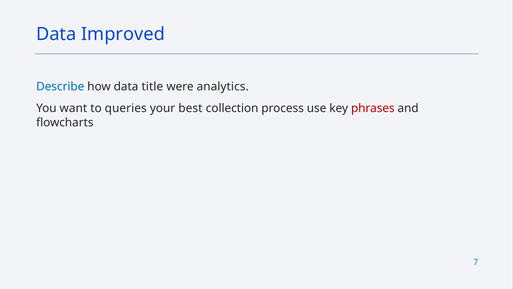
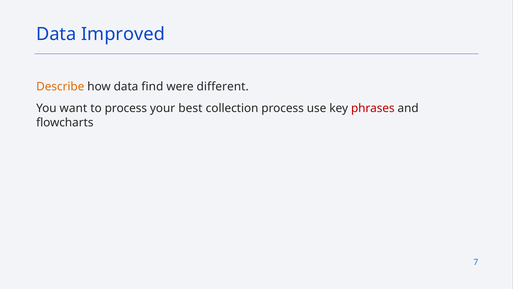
Describe colour: blue -> orange
title: title -> find
analytics: analytics -> different
to queries: queries -> process
